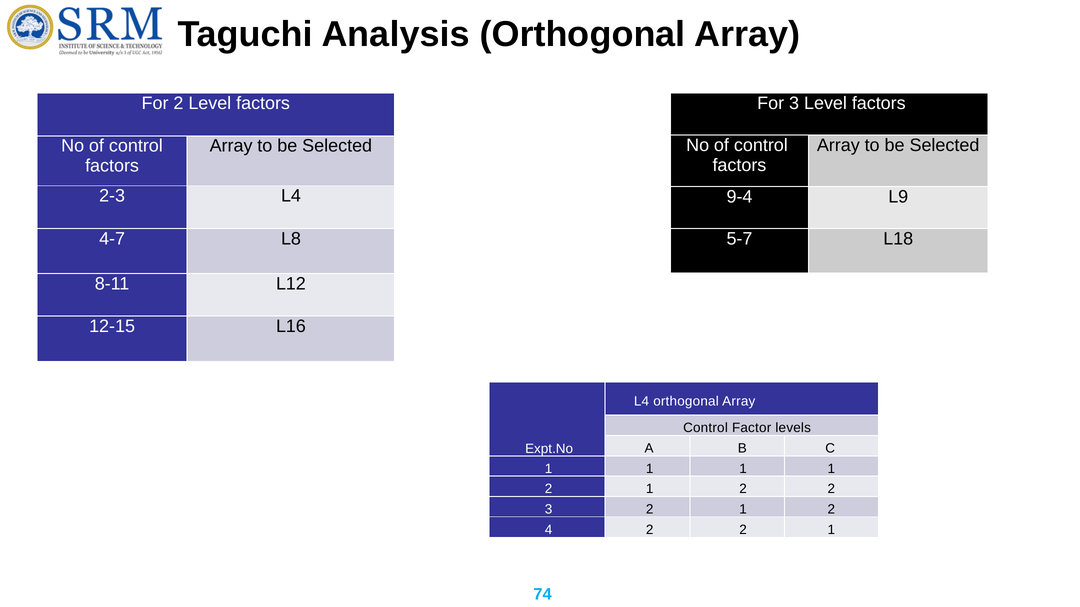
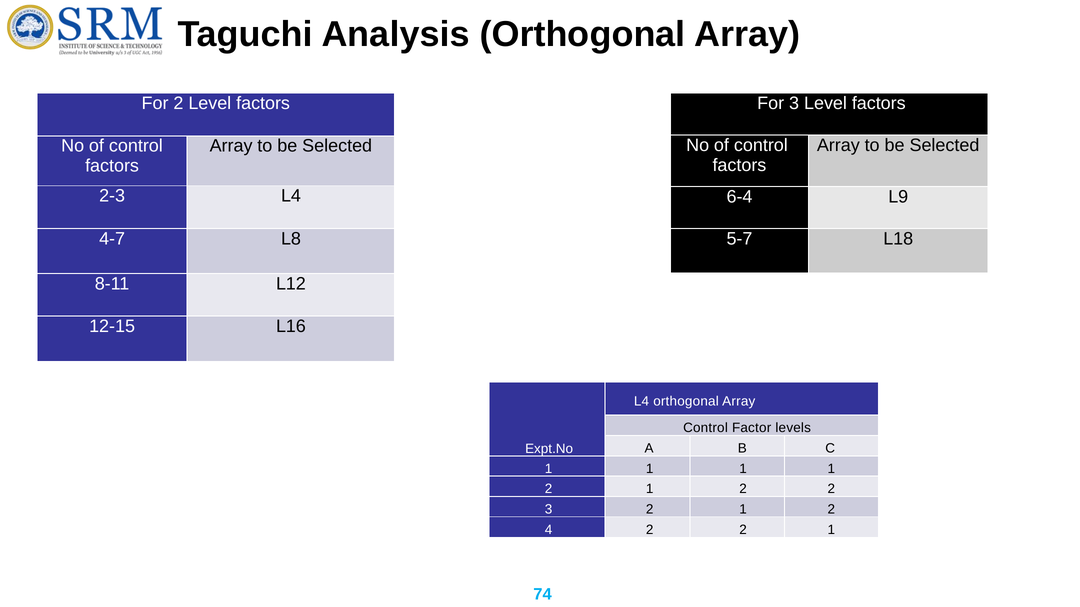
9-4: 9-4 -> 6-4
